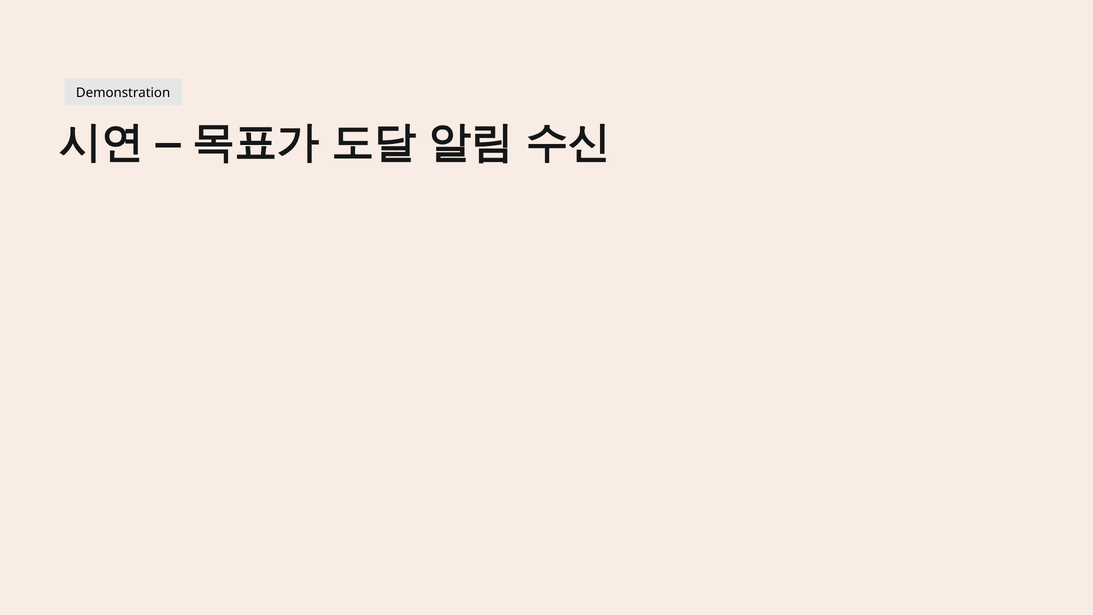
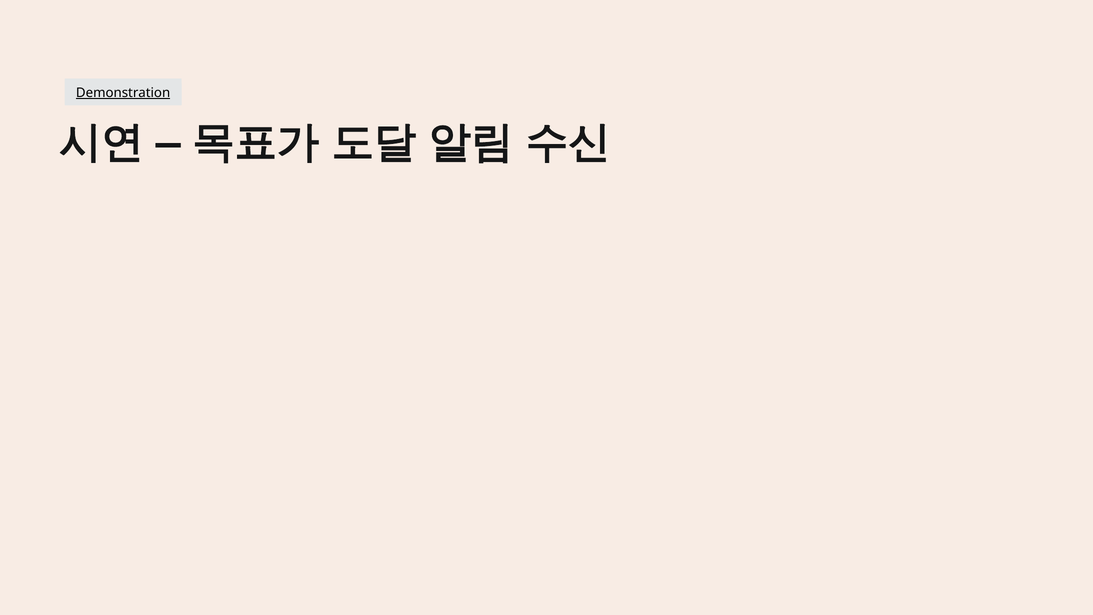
Demonstration underline: none -> present
